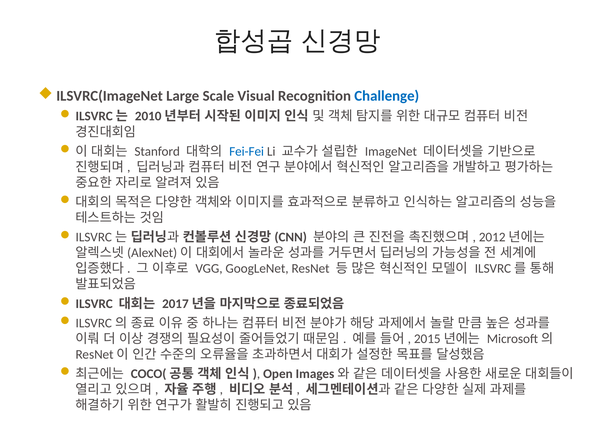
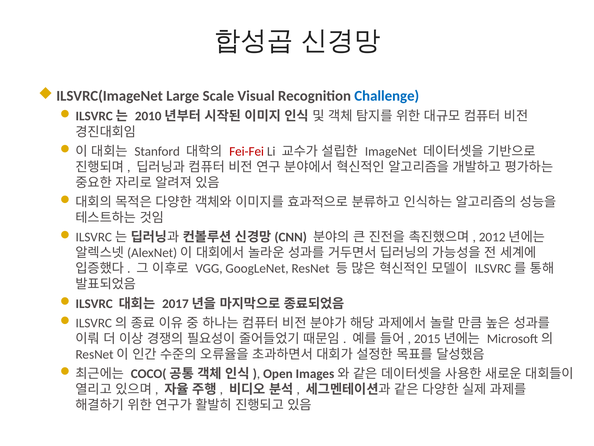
Fei-Fei colour: blue -> red
